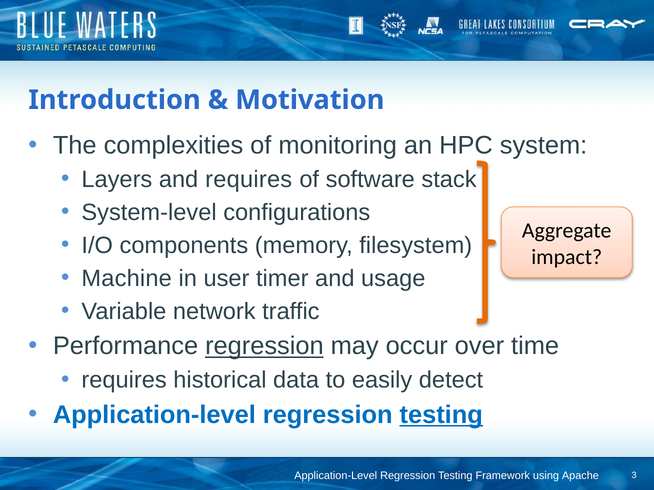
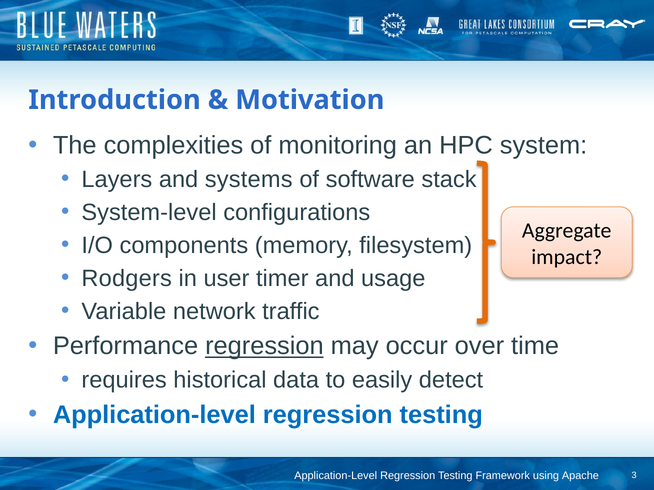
and requires: requires -> systems
Machine: Machine -> Rodgers
testing at (441, 415) underline: present -> none
